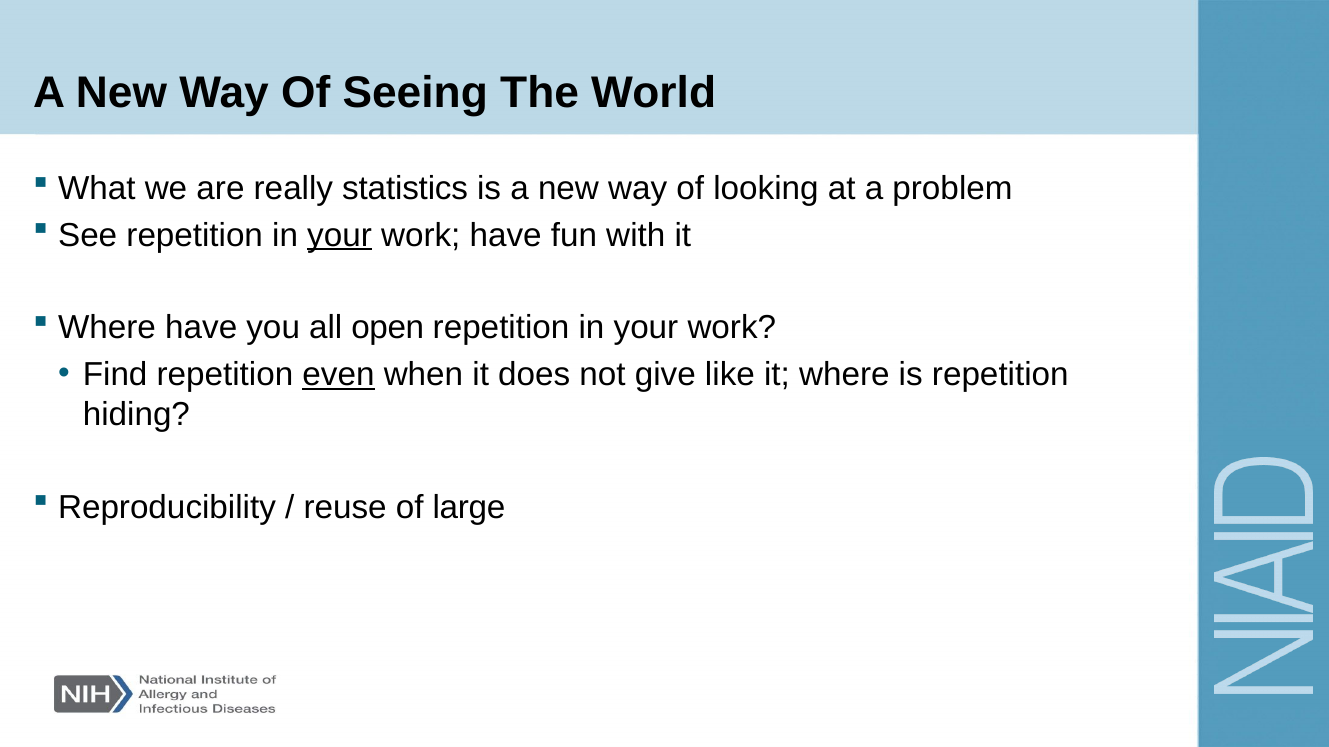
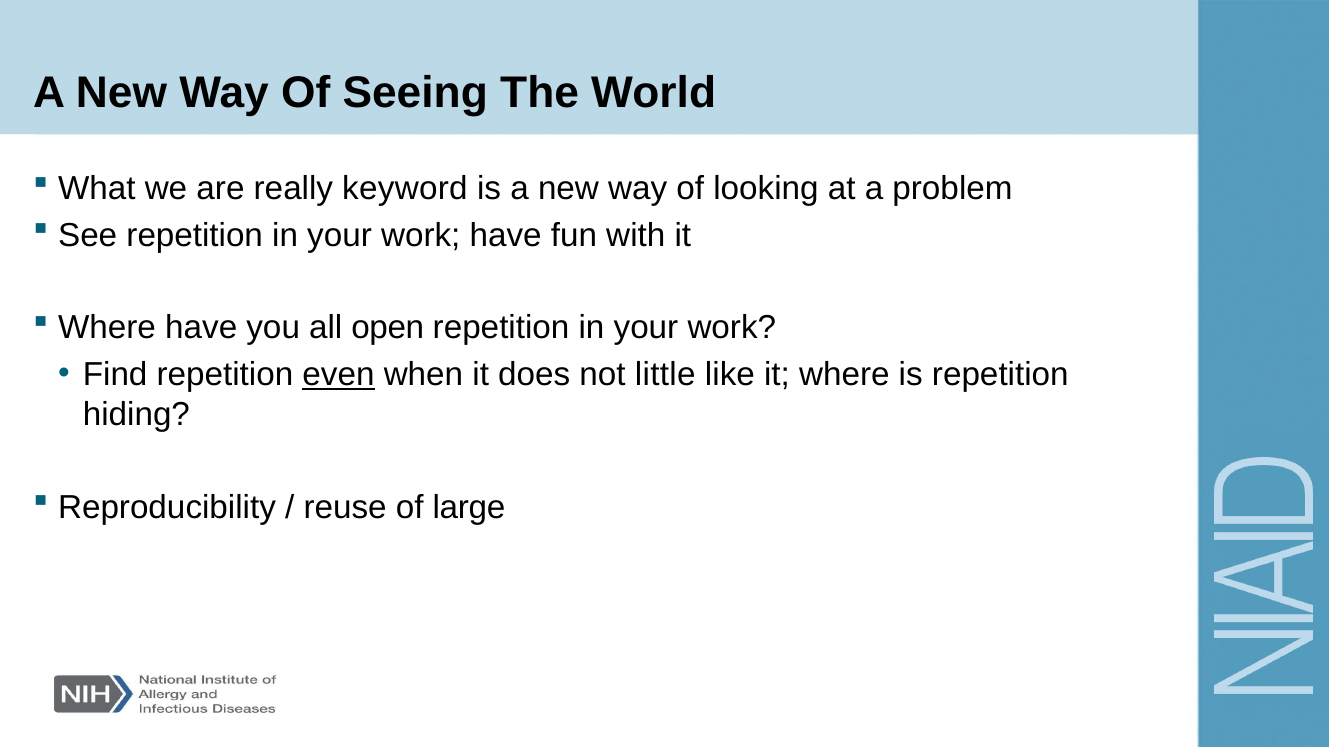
statistics: statistics -> keyword
your at (340, 235) underline: present -> none
give: give -> little
